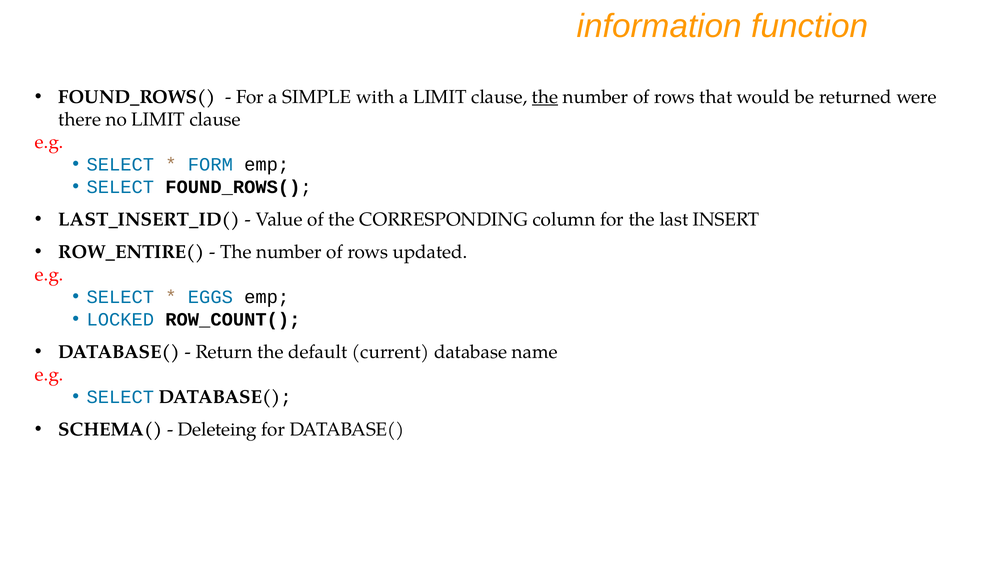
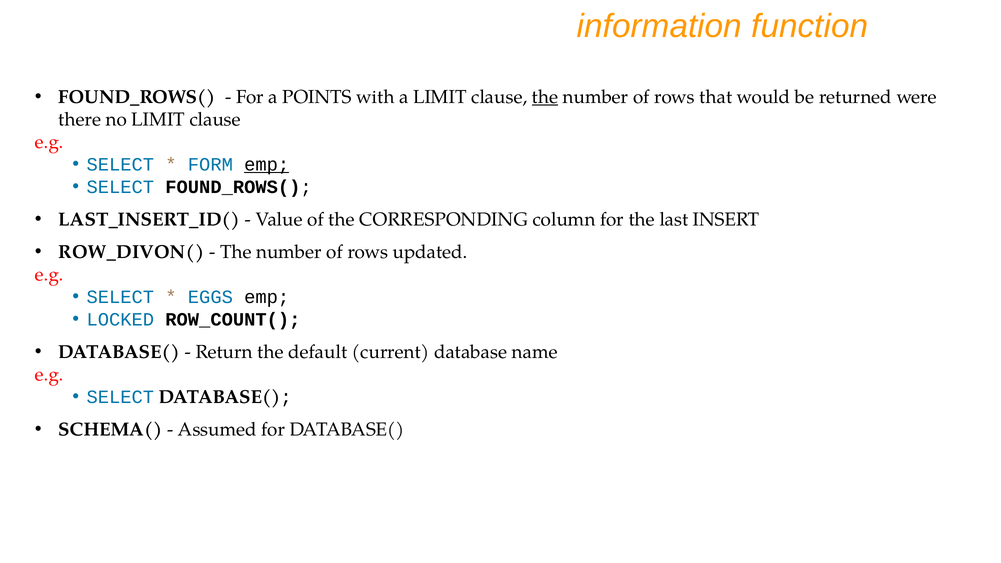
SIMPLE: SIMPLE -> POINTS
emp at (267, 164) underline: none -> present
ROW_ENTIRE(: ROW_ENTIRE( -> ROW_DIVON(
Deleteing: Deleteing -> Assumed
